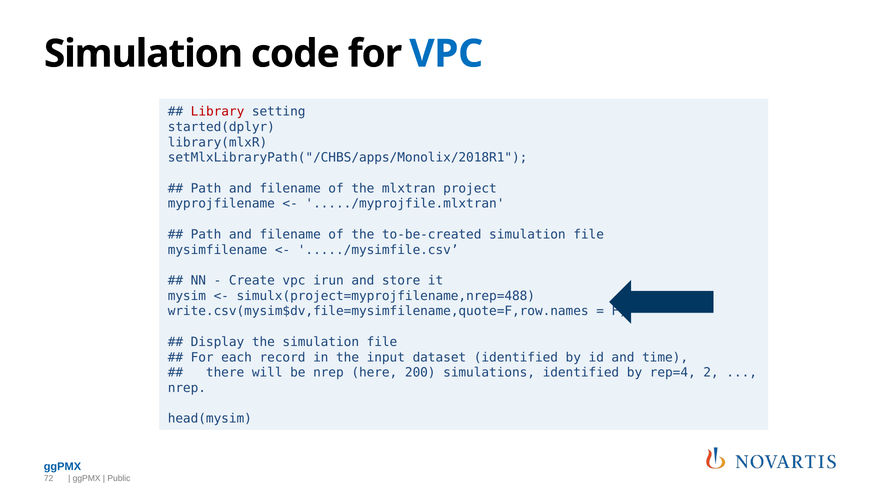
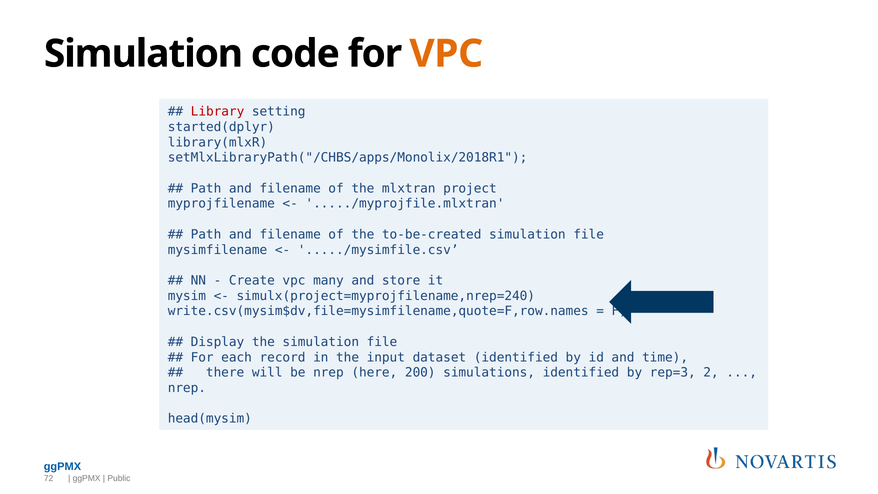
VPC at (446, 54) colour: blue -> orange
irun: irun -> many
simulx(project=myprojfilename,nrep=488: simulx(project=myprojfilename,nrep=488 -> simulx(project=myprojfilename,nrep=240
rep=4: rep=4 -> rep=3
